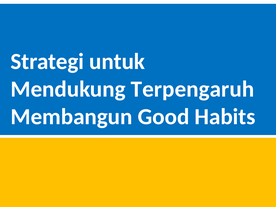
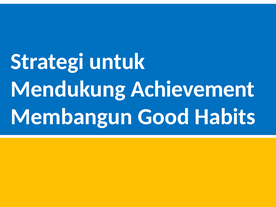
Terpengaruh: Terpengaruh -> Achievement
